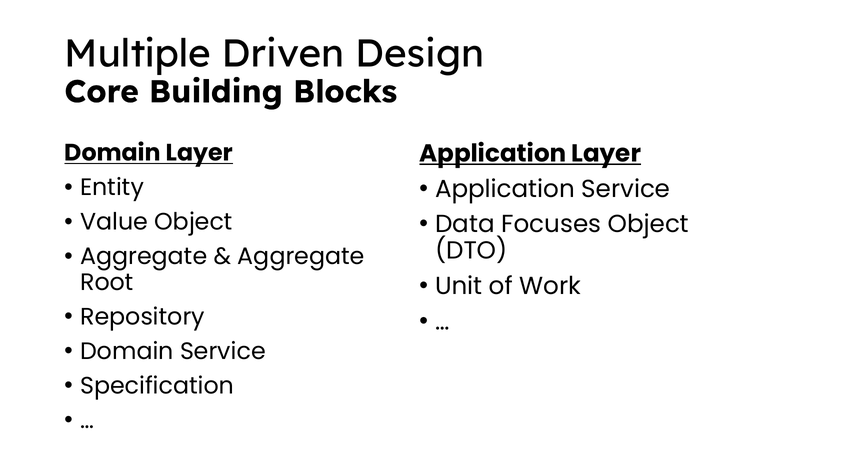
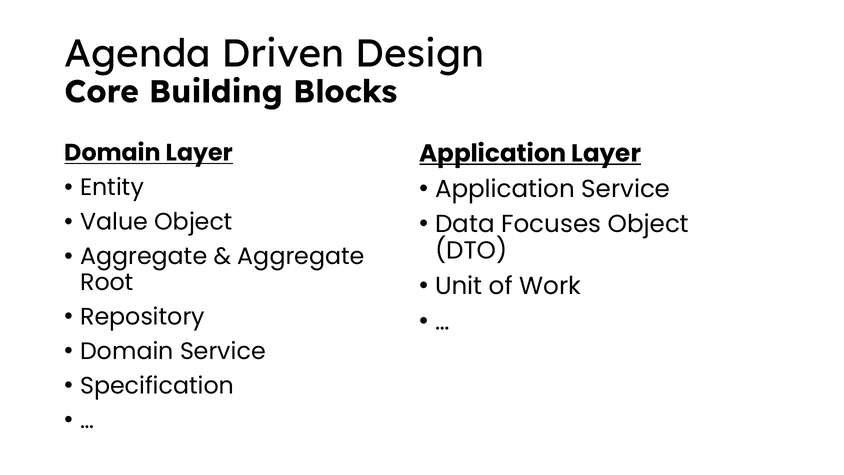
Multiple: Multiple -> Agenda
